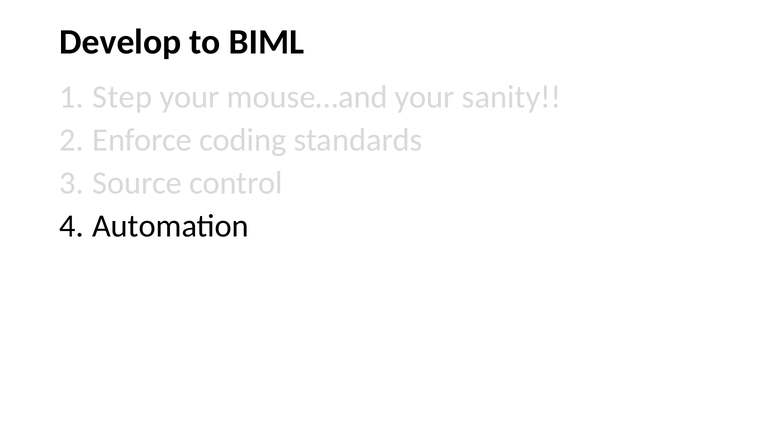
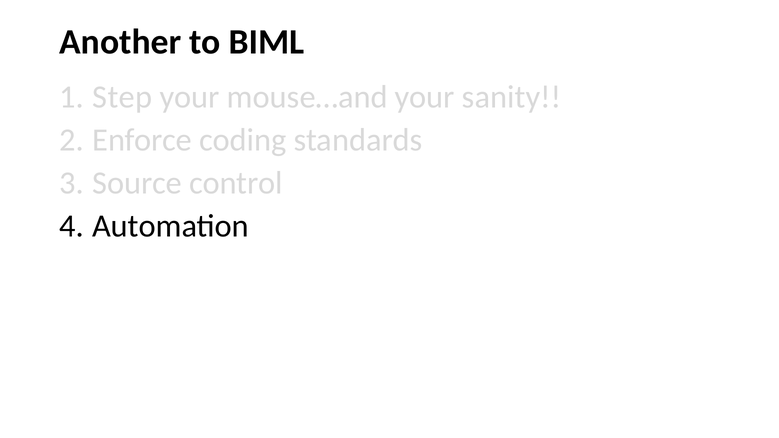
Develop: Develop -> Another
